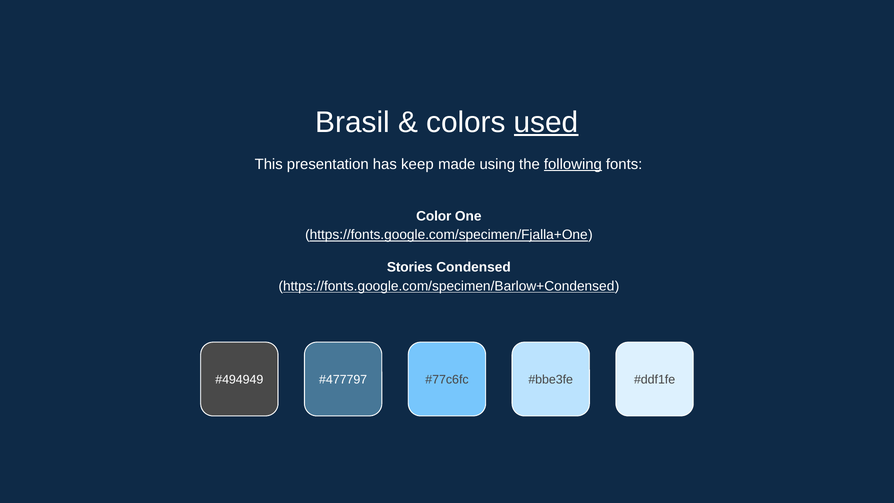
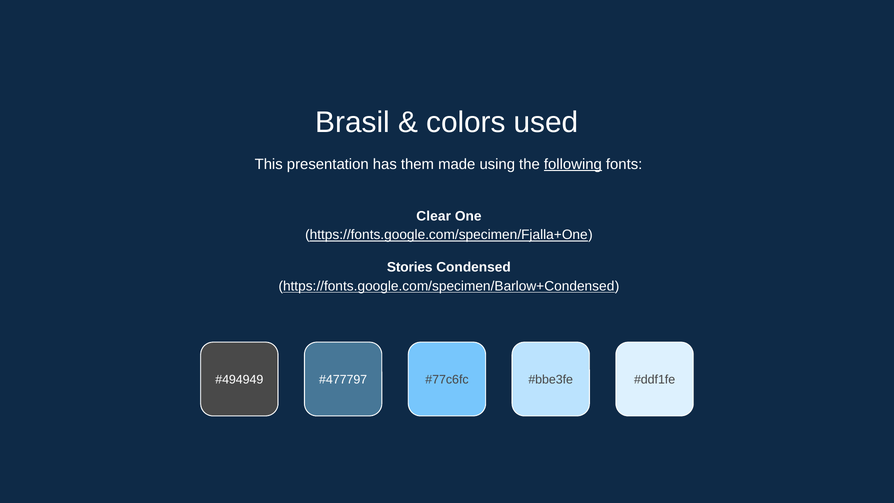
used underline: present -> none
keep: keep -> them
Color: Color -> Clear
